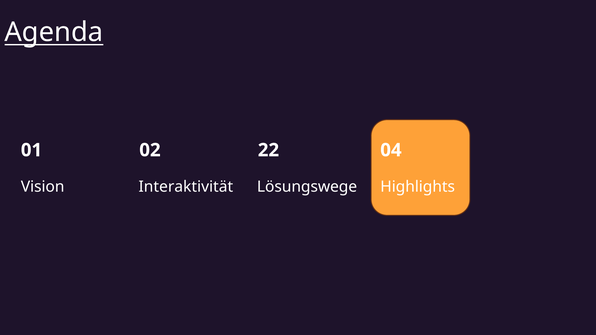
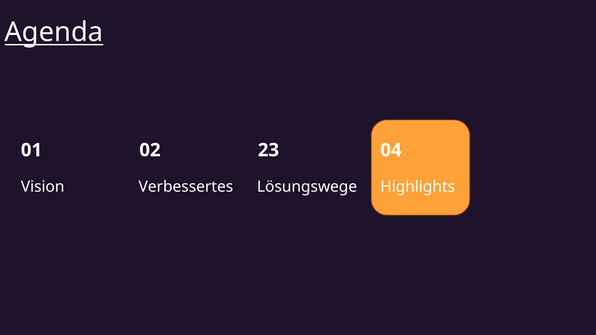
22: 22 -> 23
Interaktivität: Interaktivität -> Verbessertes
